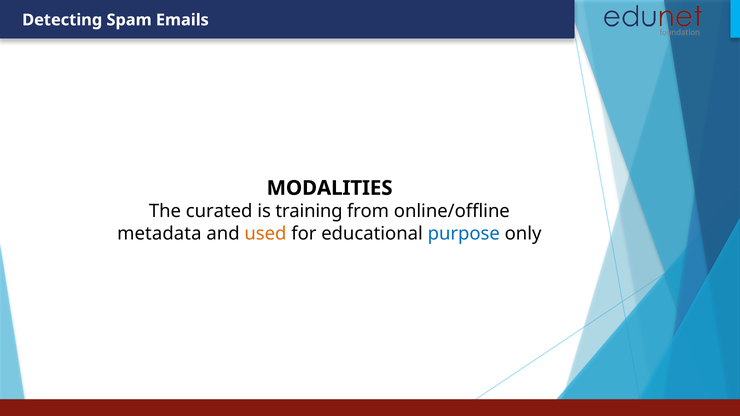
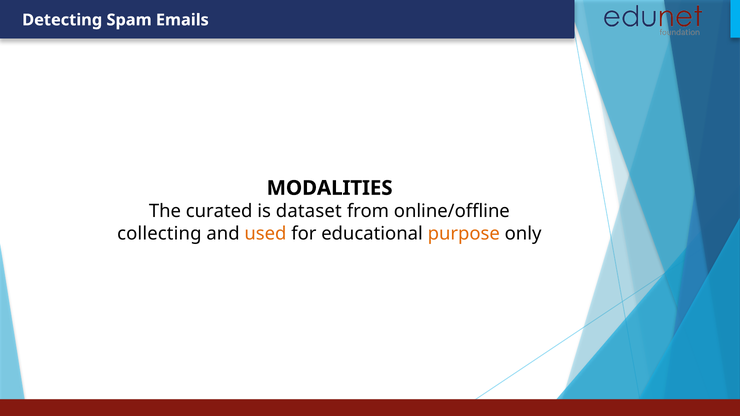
training: training -> dataset
metadata: metadata -> collecting
purpose colour: blue -> orange
